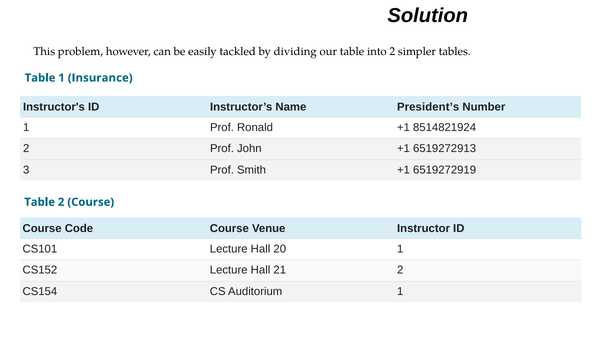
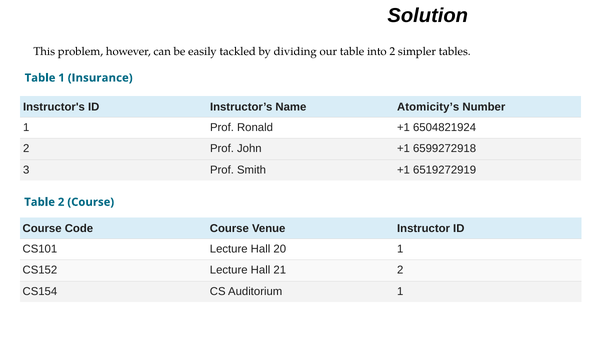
President’s: President’s -> Atomicity’s
8514821924: 8514821924 -> 6504821924
6519272913: 6519272913 -> 6599272918
